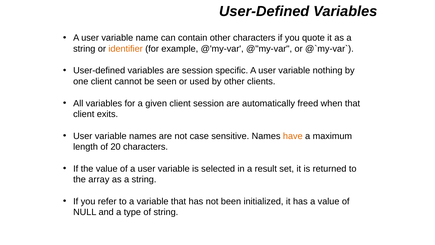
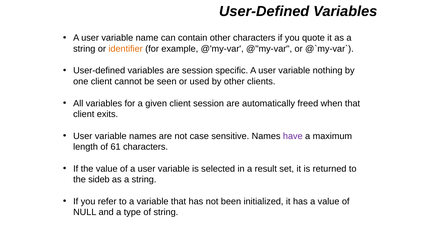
have colour: orange -> purple
20: 20 -> 61
array: array -> sideb
